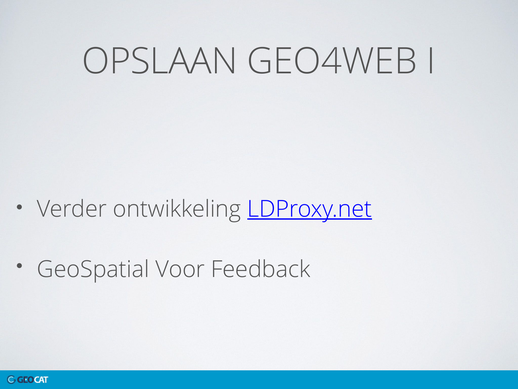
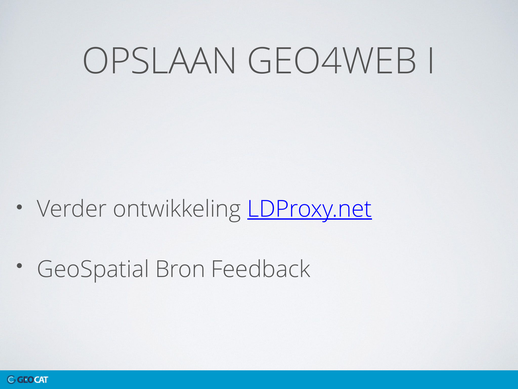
Voor: Voor -> Bron
